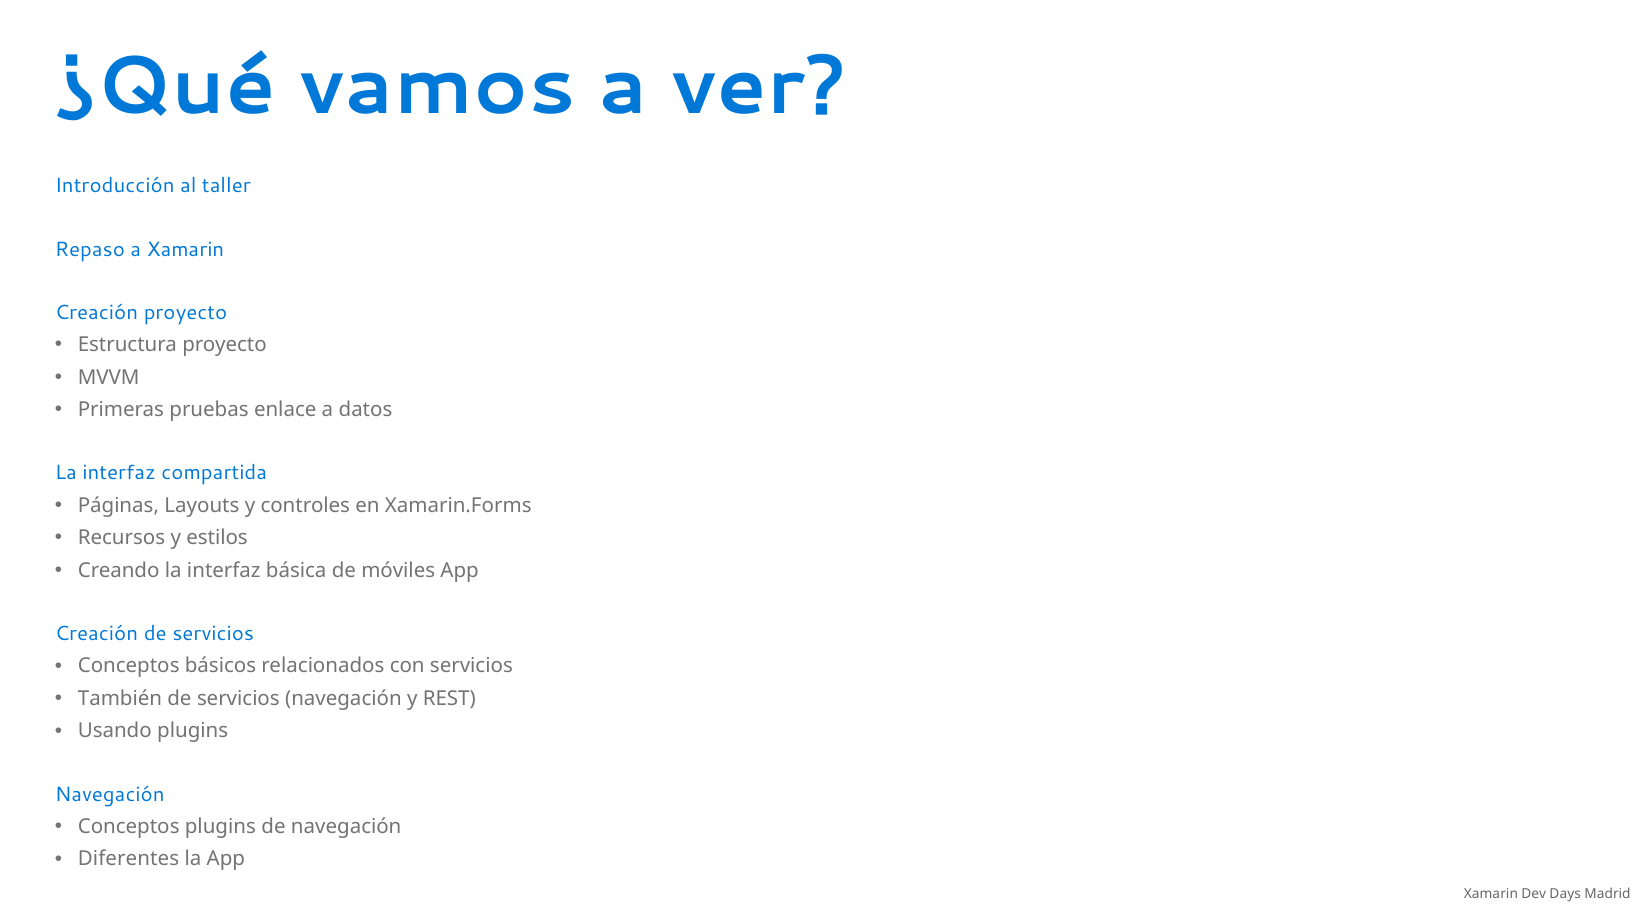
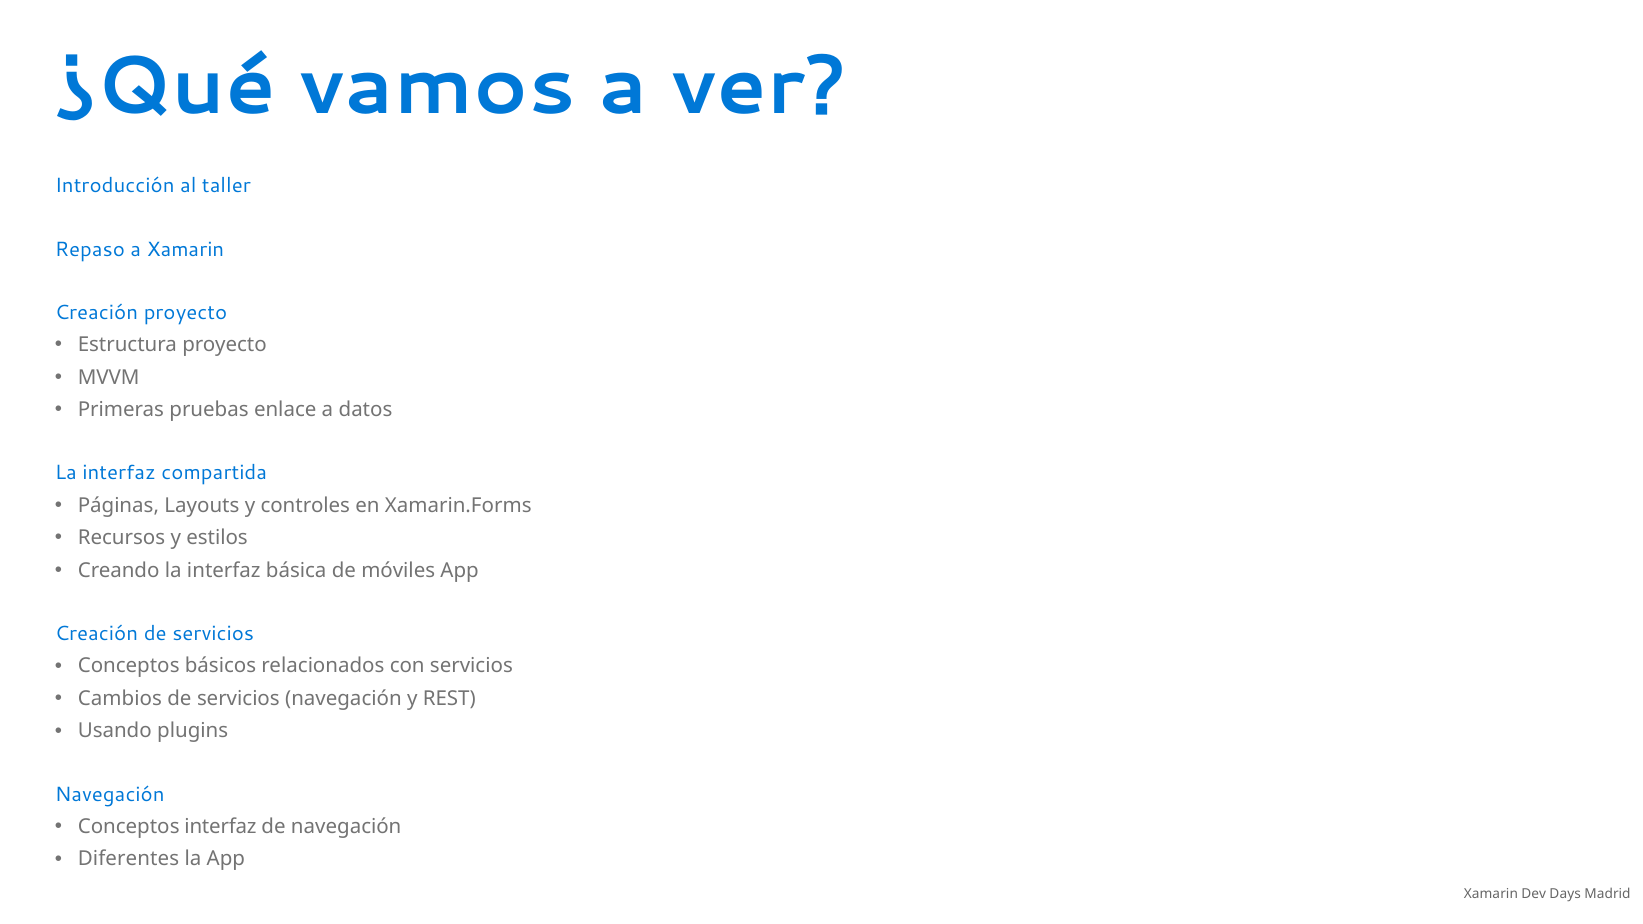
También: También -> Cambios
Conceptos plugins: plugins -> interfaz
